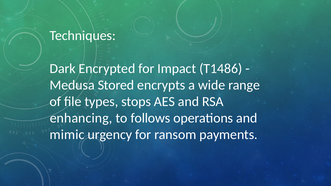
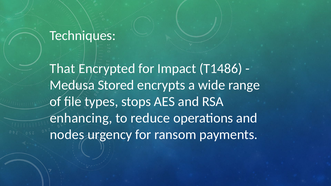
Dark: Dark -> That
follows: follows -> reduce
mimic: mimic -> nodes
